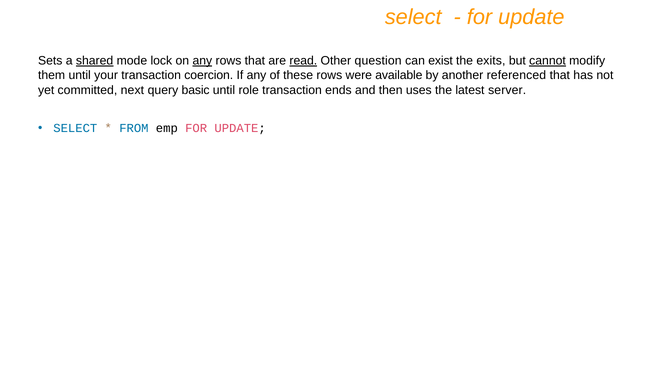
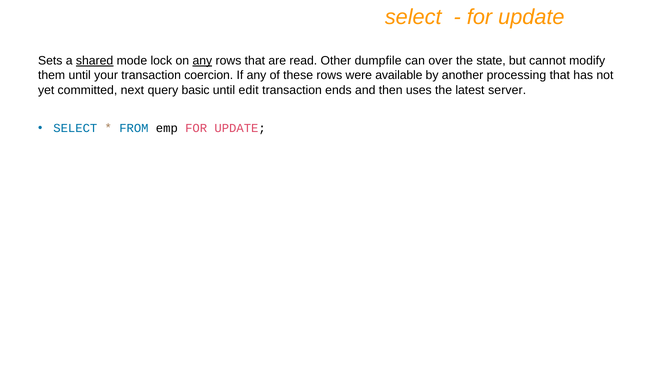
read underline: present -> none
question: question -> dumpfile
exist: exist -> over
exits: exits -> state
cannot underline: present -> none
referenced: referenced -> processing
role: role -> edit
